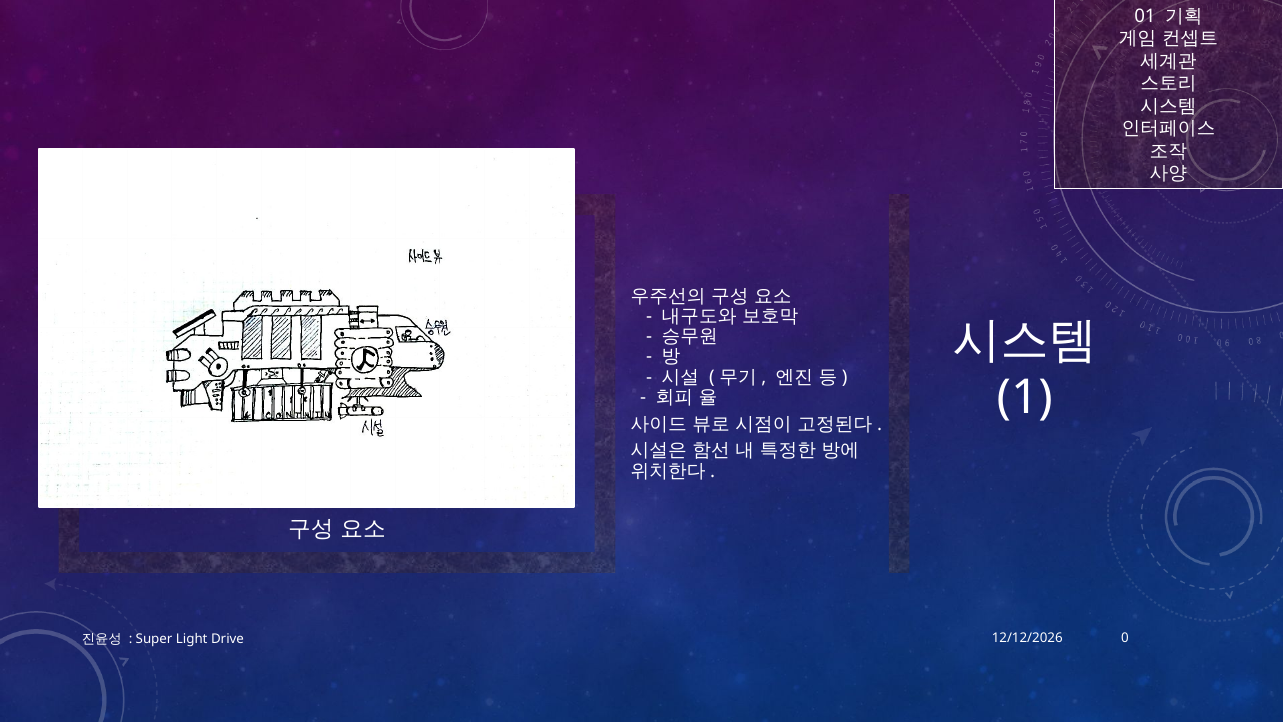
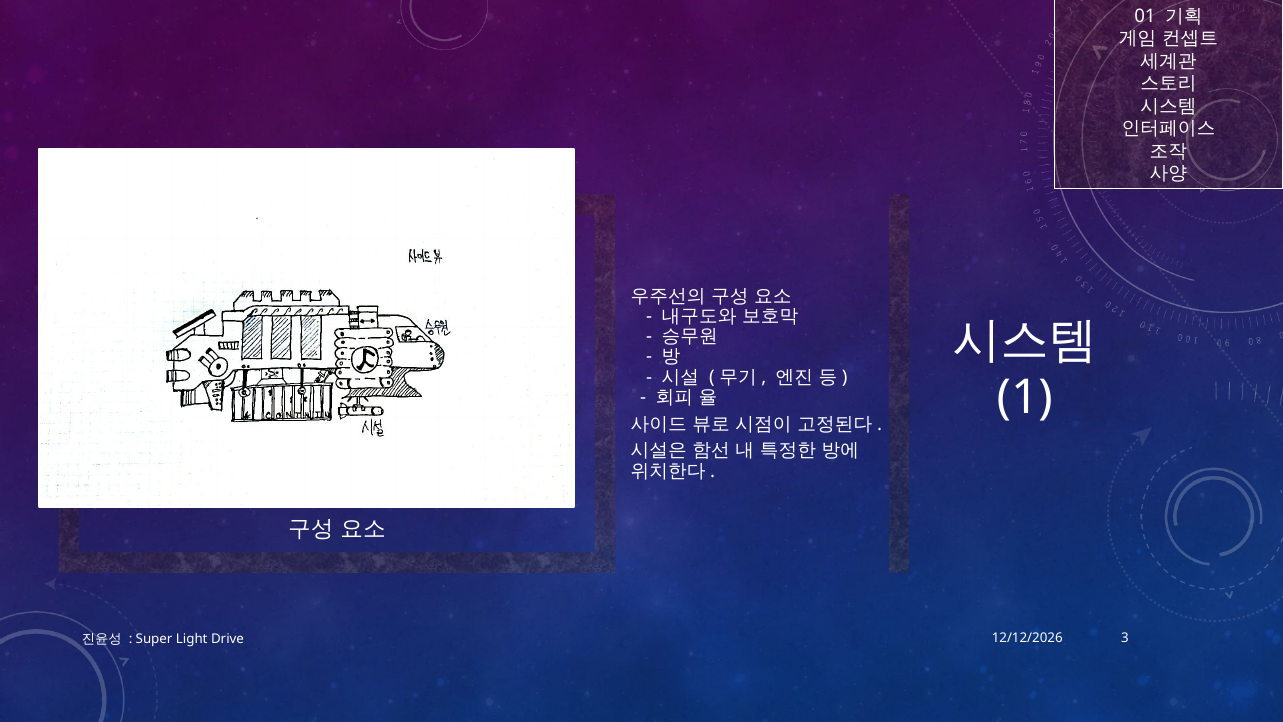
0: 0 -> 3
